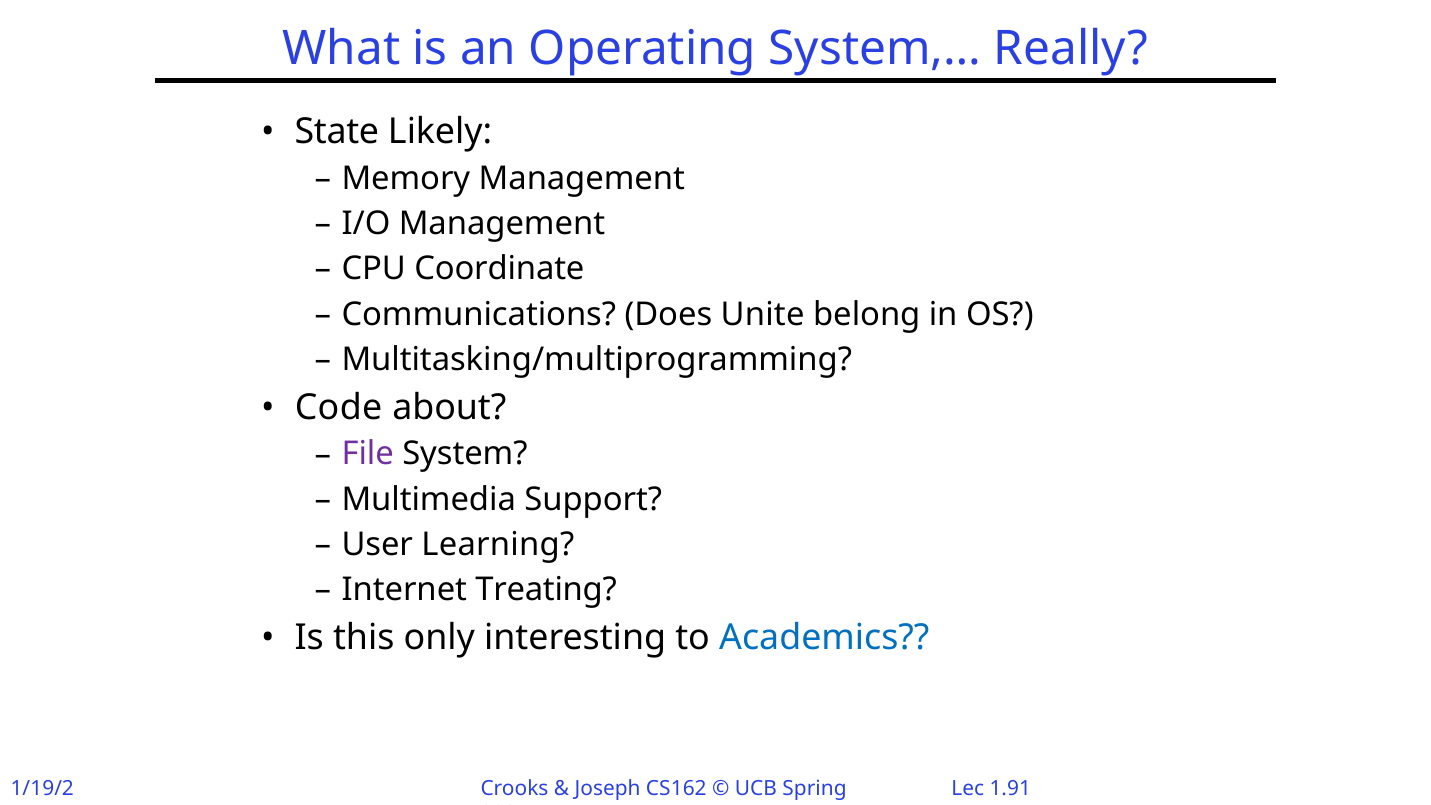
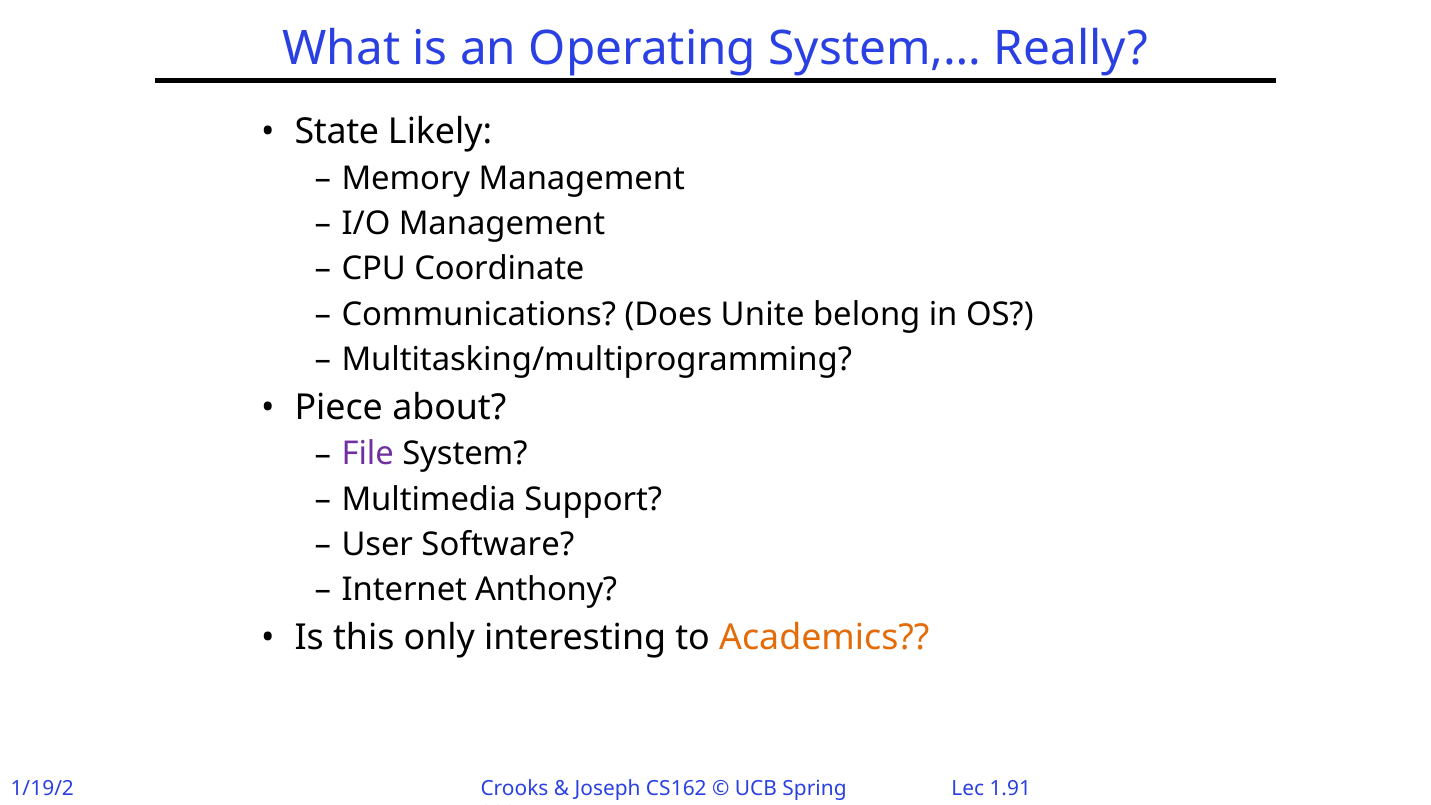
Code: Code -> Piece
Learning: Learning -> Software
Treating: Treating -> Anthony
Academics colour: blue -> orange
